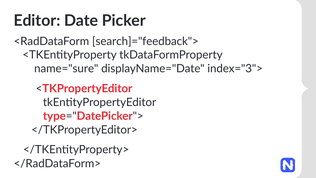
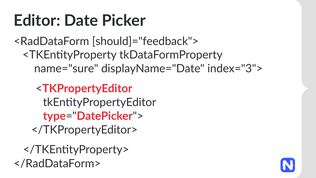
search]="feedback">: search]="feedback"> -> should]="feedback">
